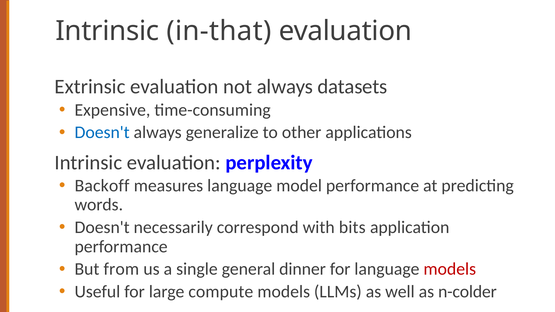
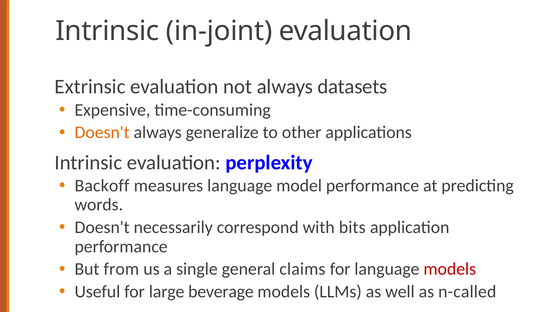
in-that: in-that -> in-joint
Doesn't at (102, 133) colour: blue -> orange
dinner: dinner -> claims
compute: compute -> beverage
n-colder: n-colder -> n-called
